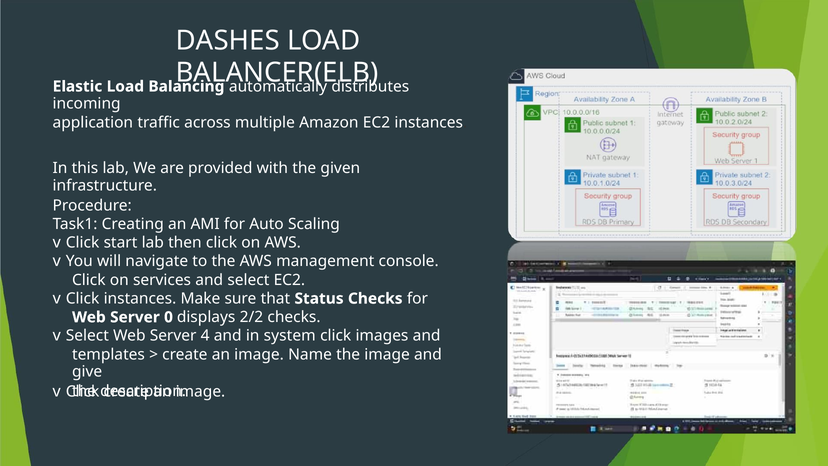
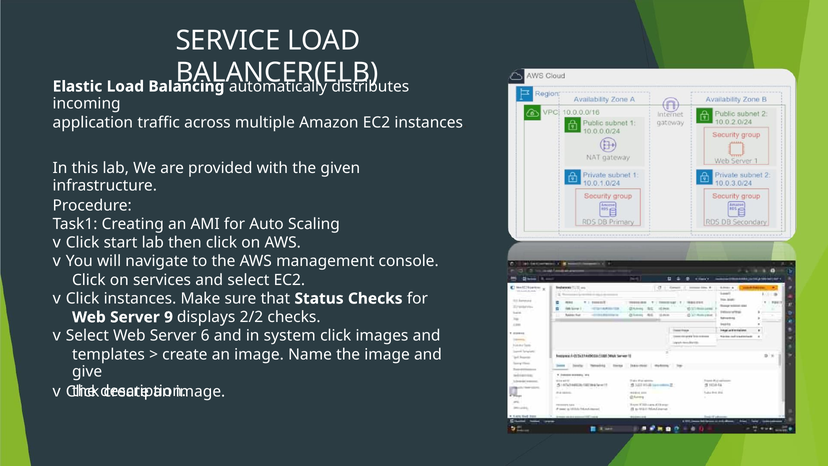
DASHES: DASHES -> SERVICE
0: 0 -> 9
4: 4 -> 6
